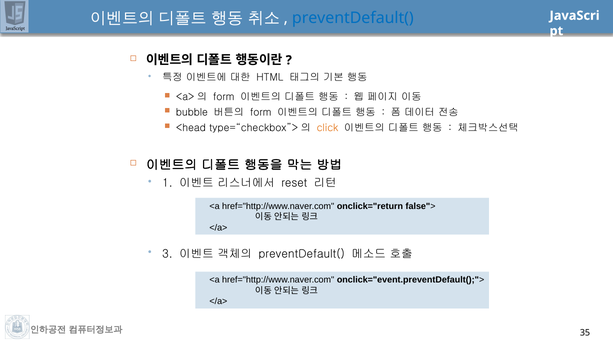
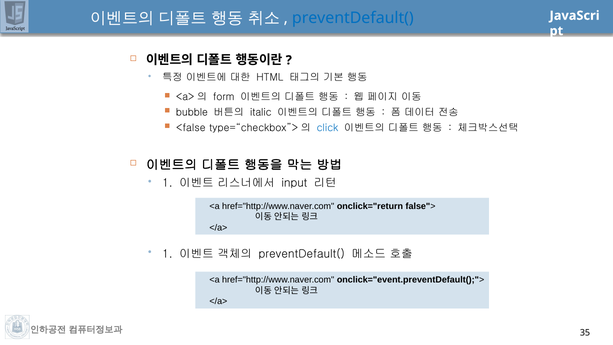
form at (261, 112): form -> italic
<head: <head -> <false
click colour: orange -> blue
reset: reset -> input
3 at (167, 254): 3 -> 1
